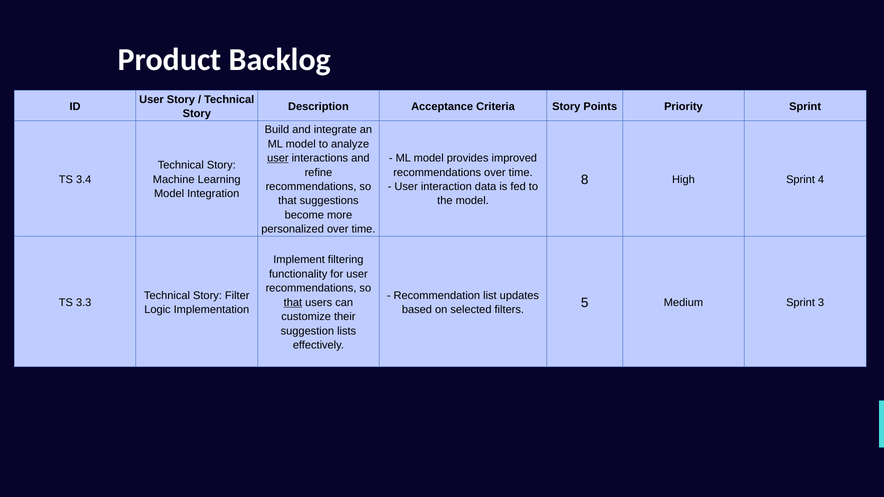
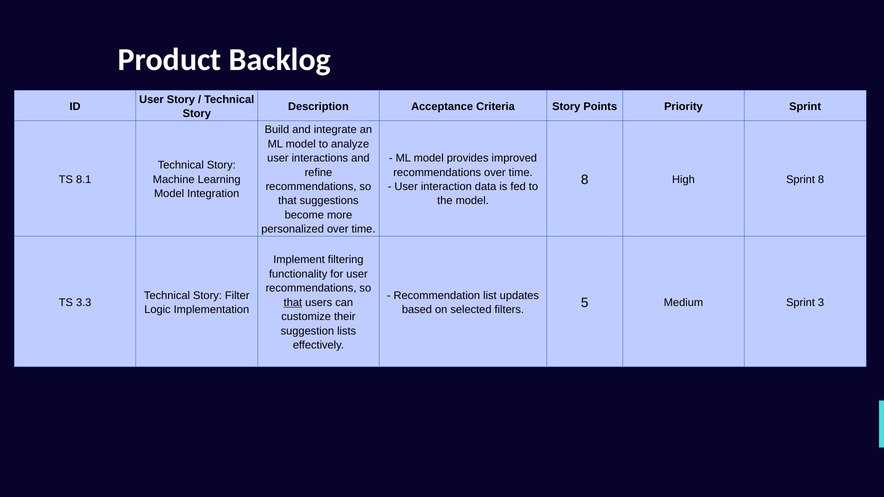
user at (278, 158) underline: present -> none
Sprint 4: 4 -> 8
3.4: 3.4 -> 8.1
